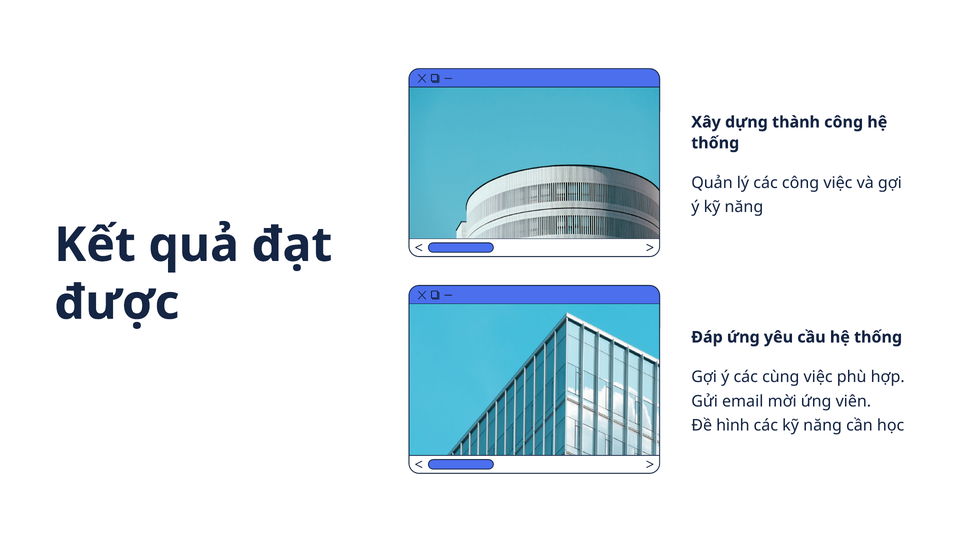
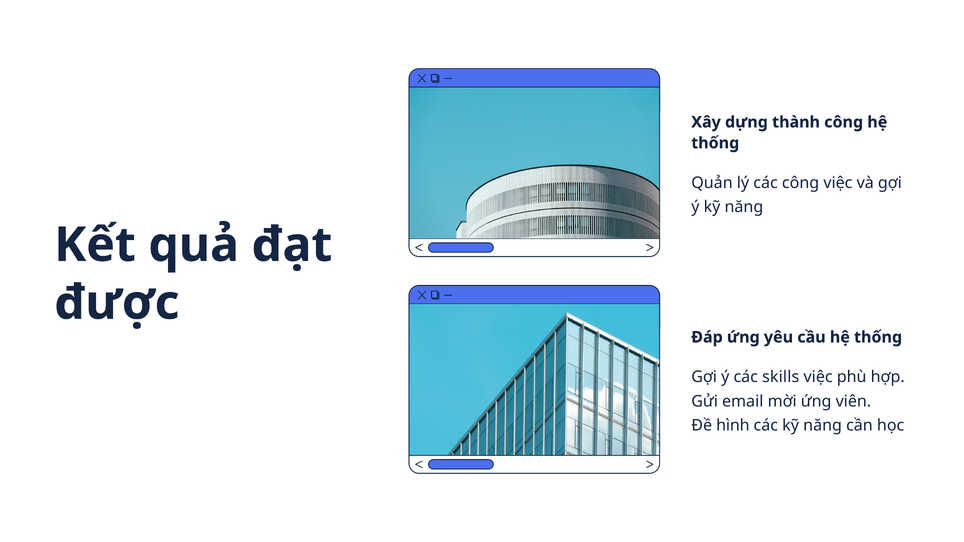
cùng: cùng -> skills
